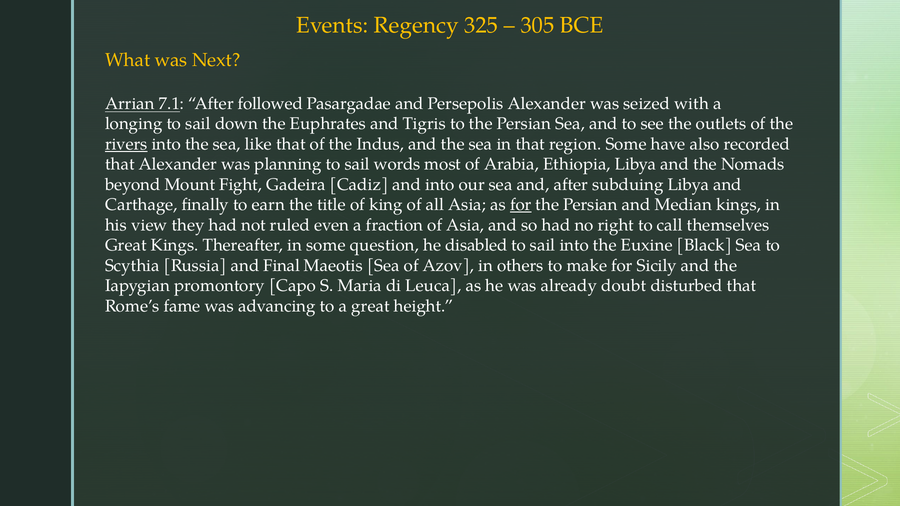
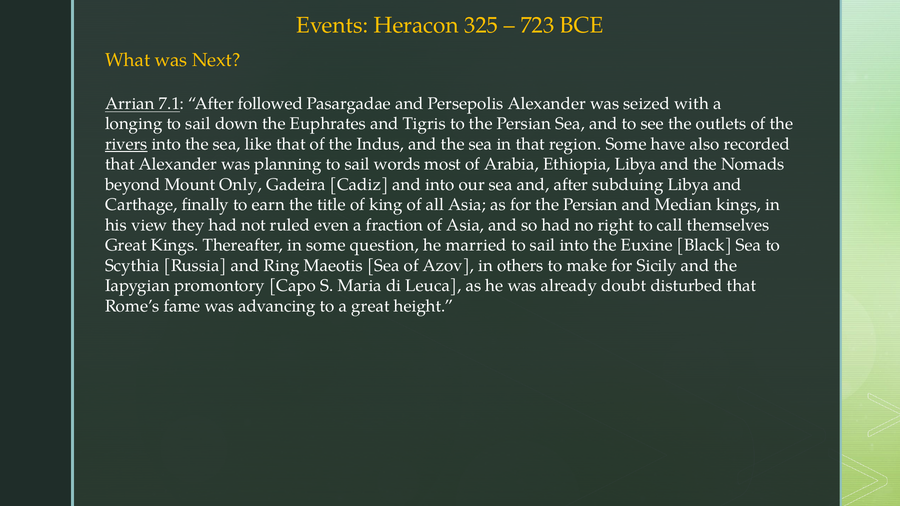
Regency: Regency -> Heracon
305: 305 -> 723
Fight: Fight -> Only
for at (521, 205) underline: present -> none
disabled: disabled -> married
Final: Final -> Ring
